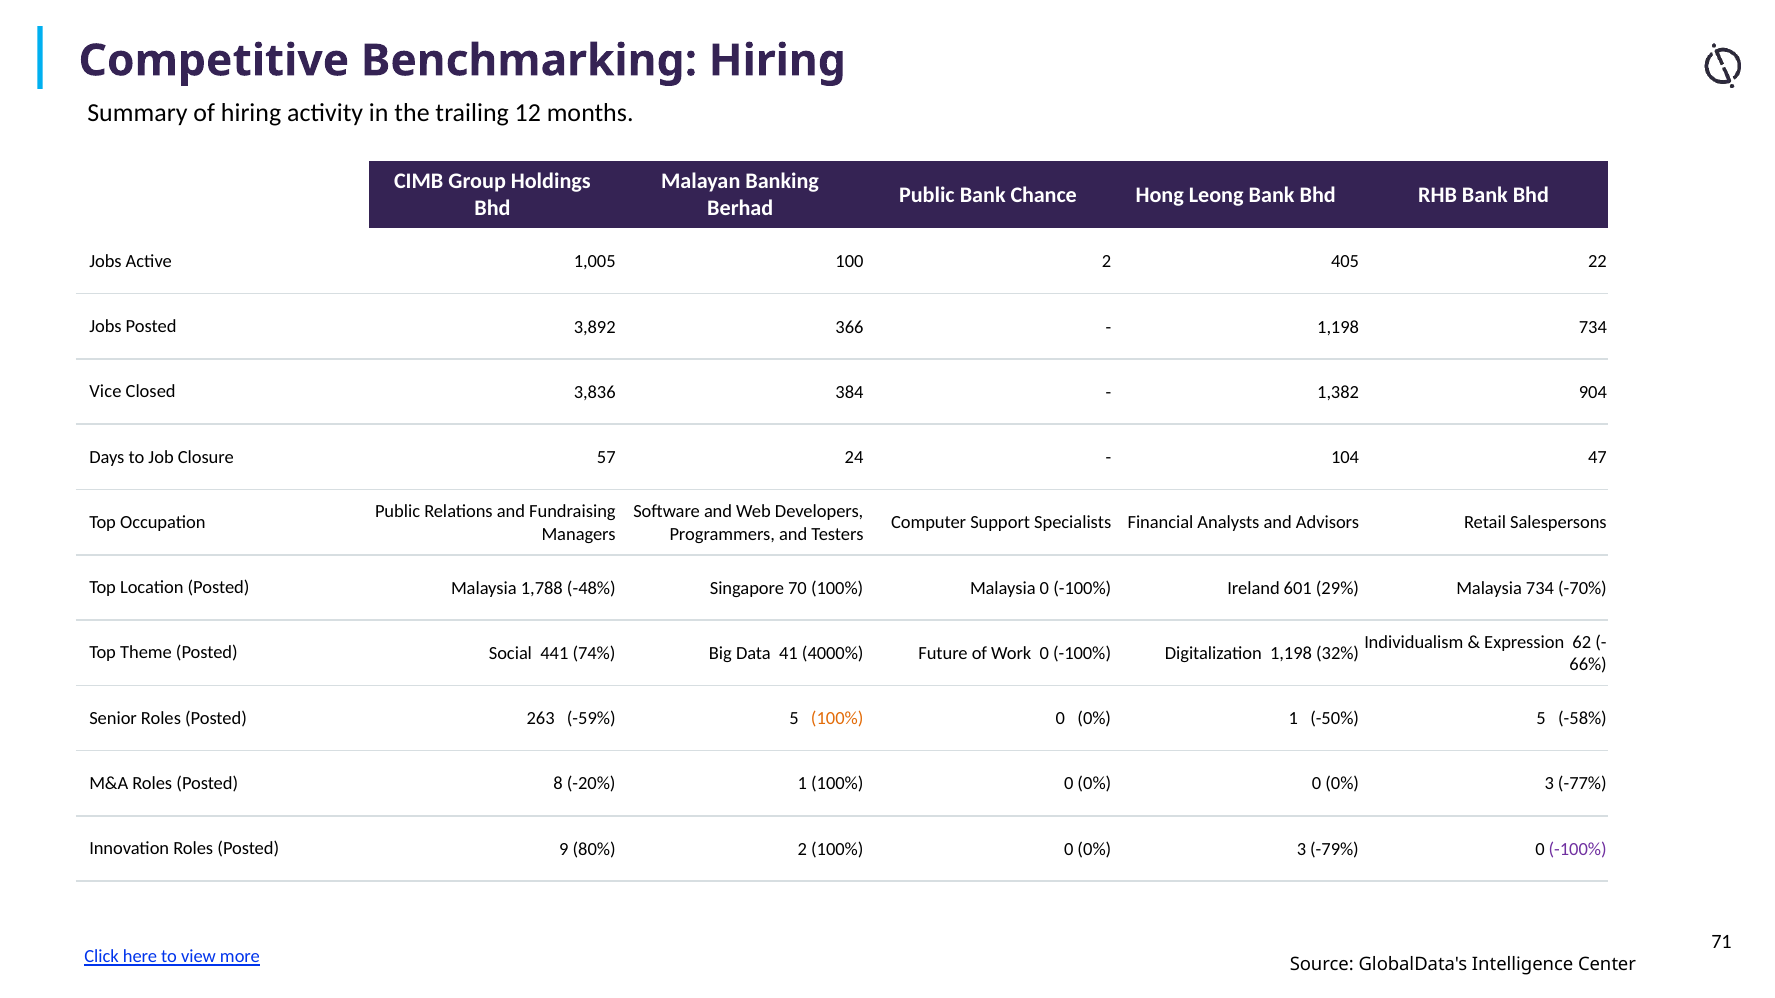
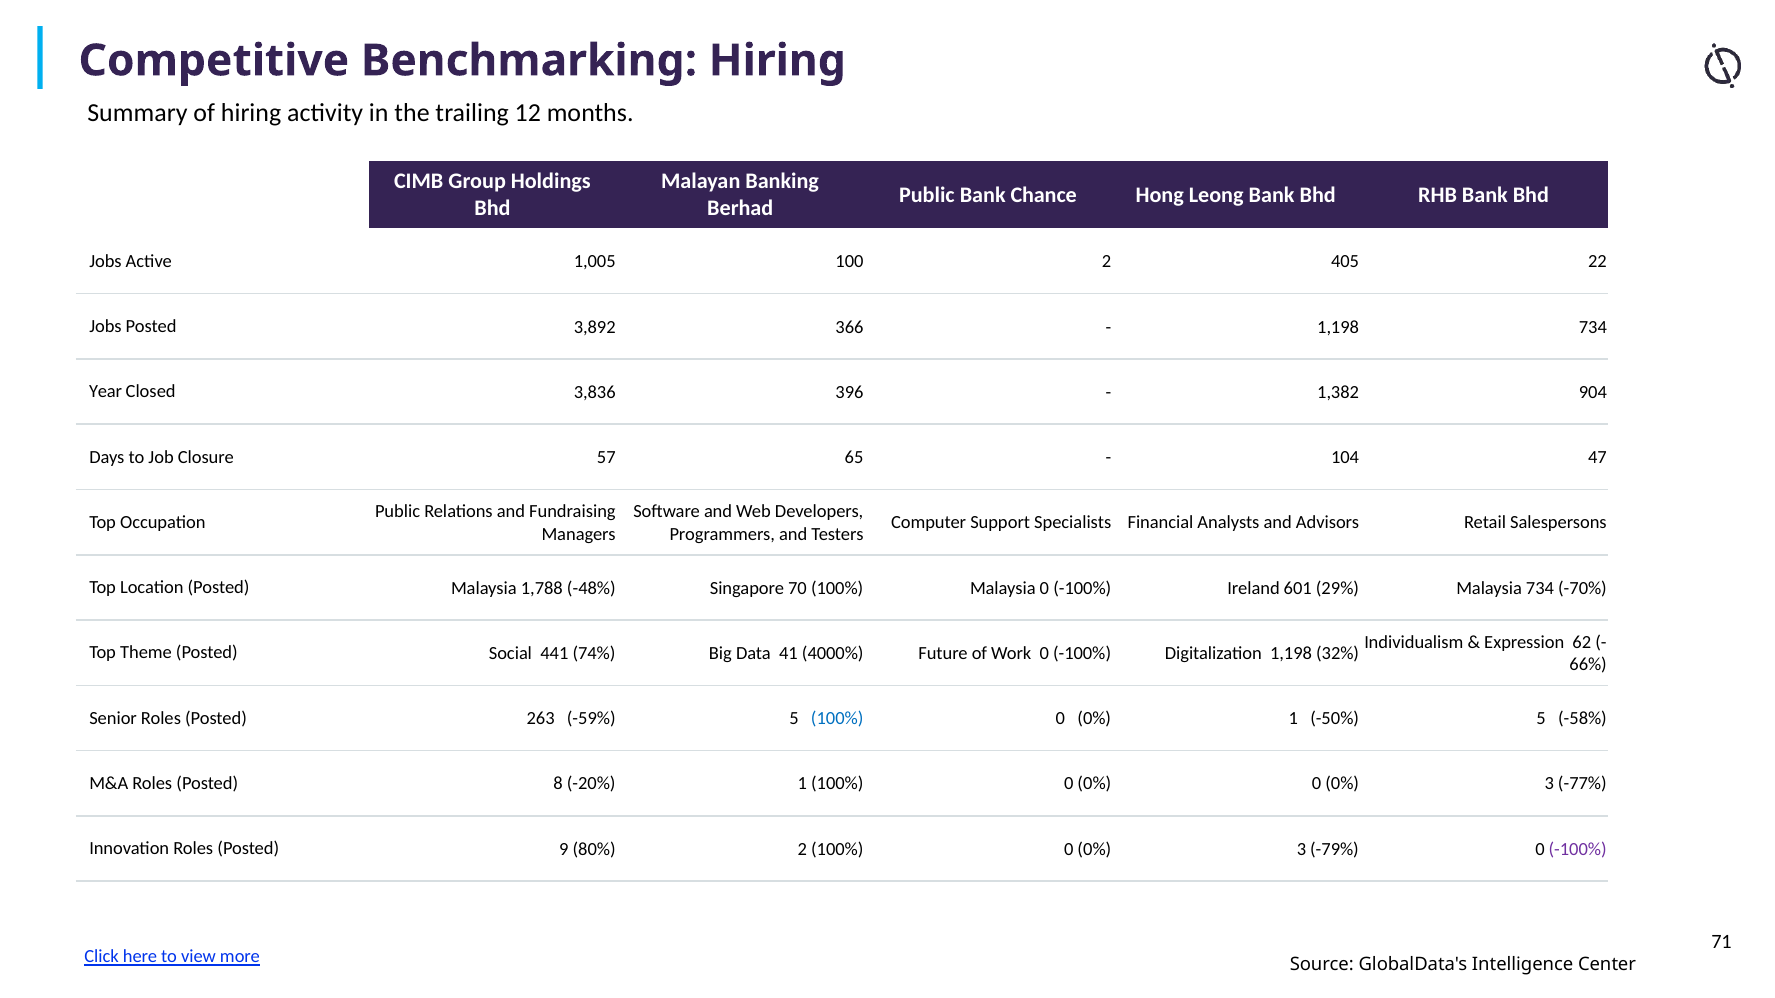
Vice: Vice -> Year
384: 384 -> 396
24: 24 -> 65
100% at (837, 719) colour: orange -> blue
